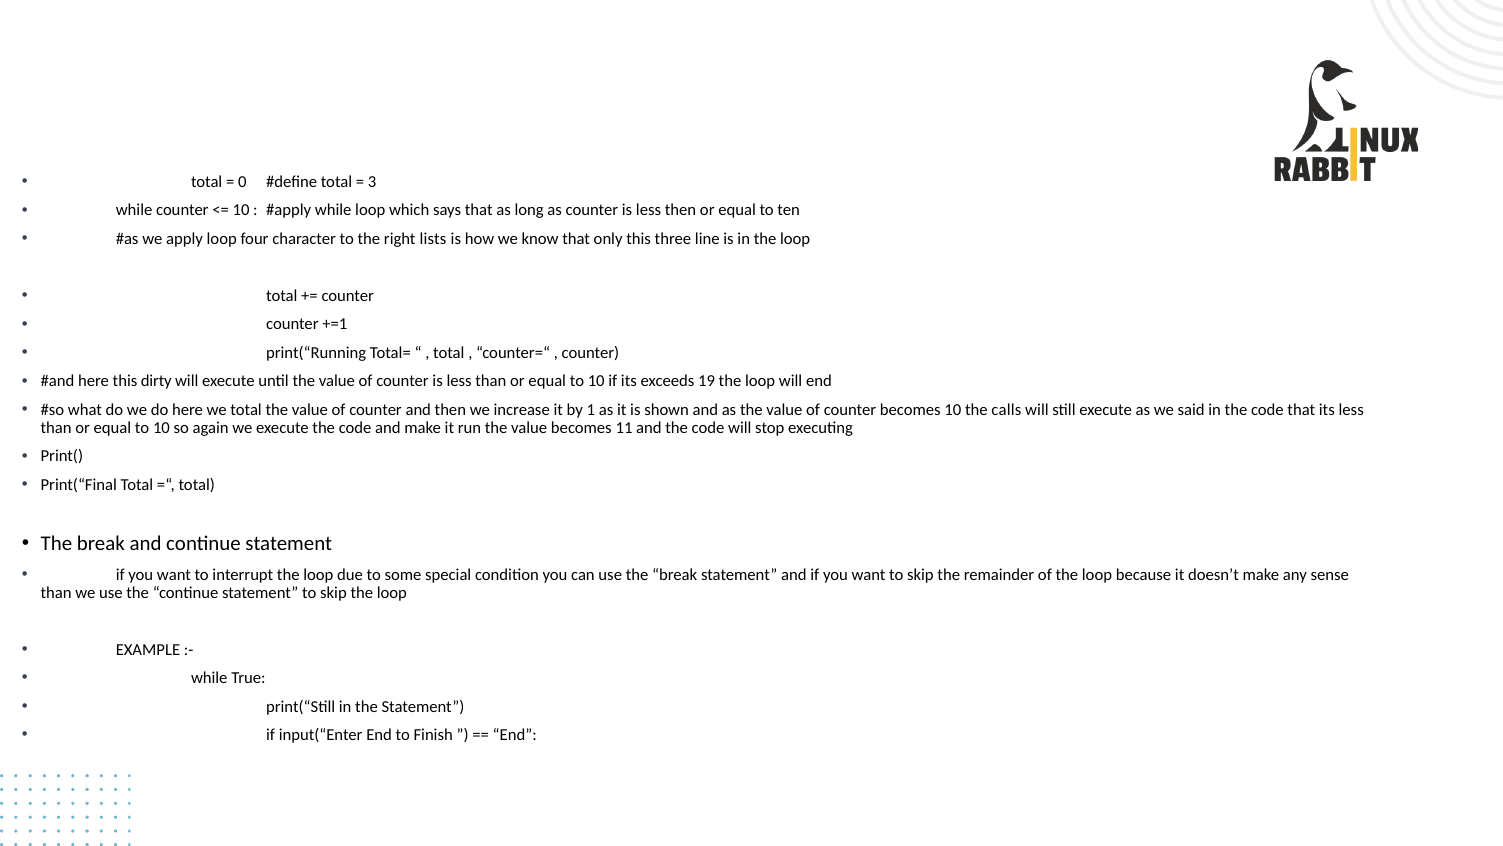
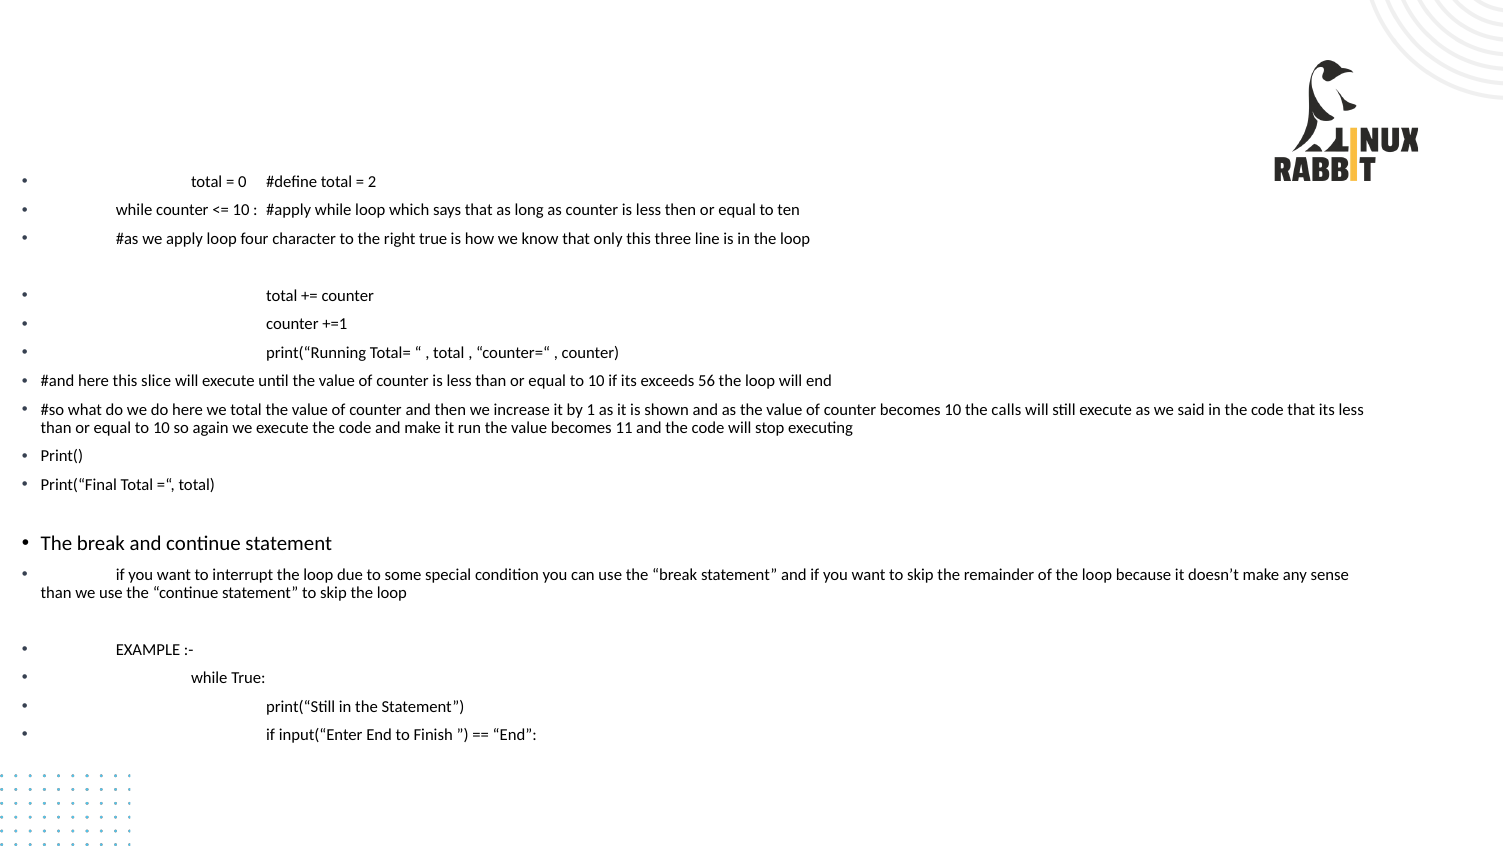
3: 3 -> 2
right lists: lists -> true
dirty: dirty -> slice
19: 19 -> 56
